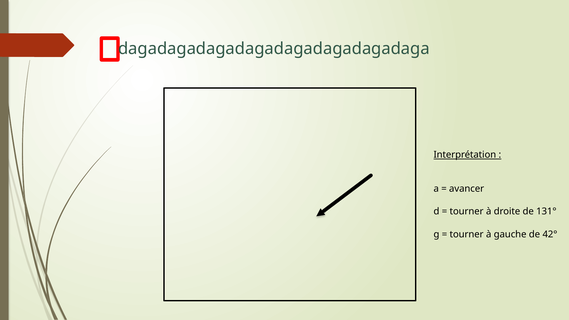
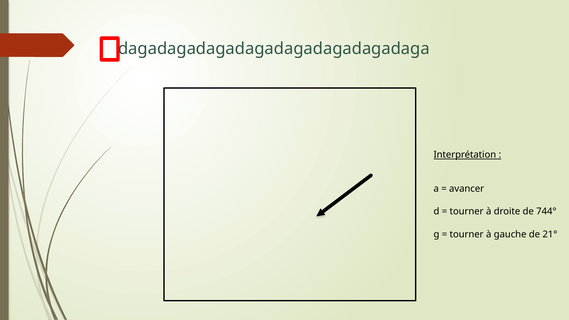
131°: 131° -> 744°
42°: 42° -> 21°
